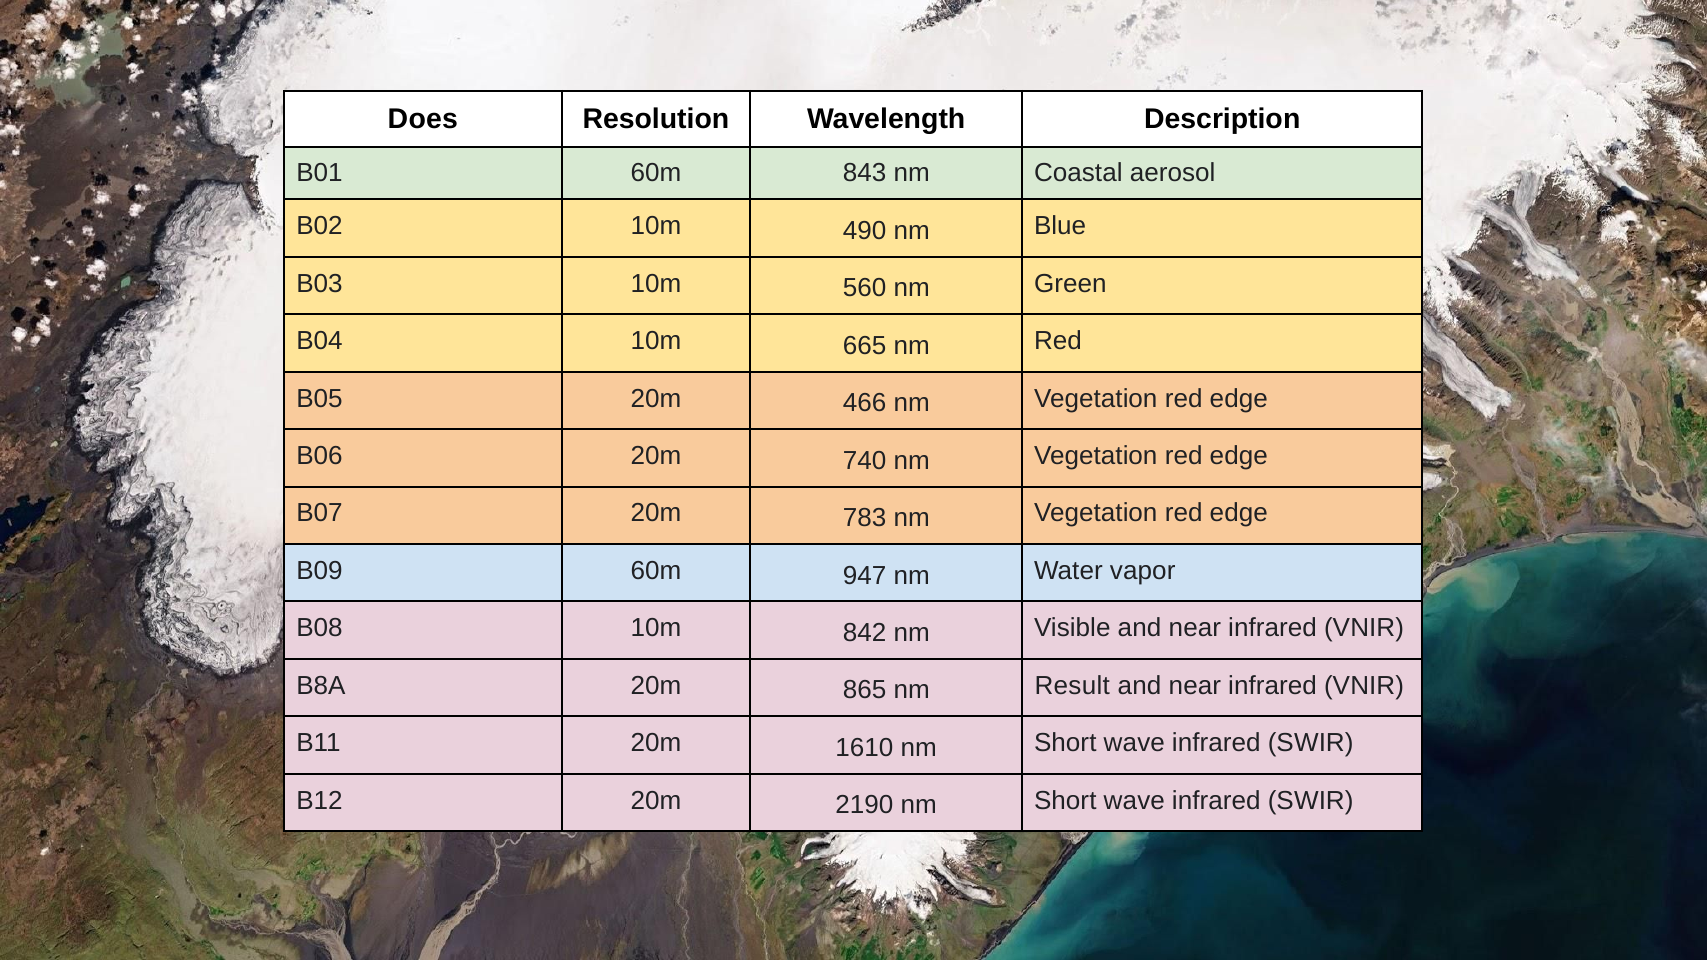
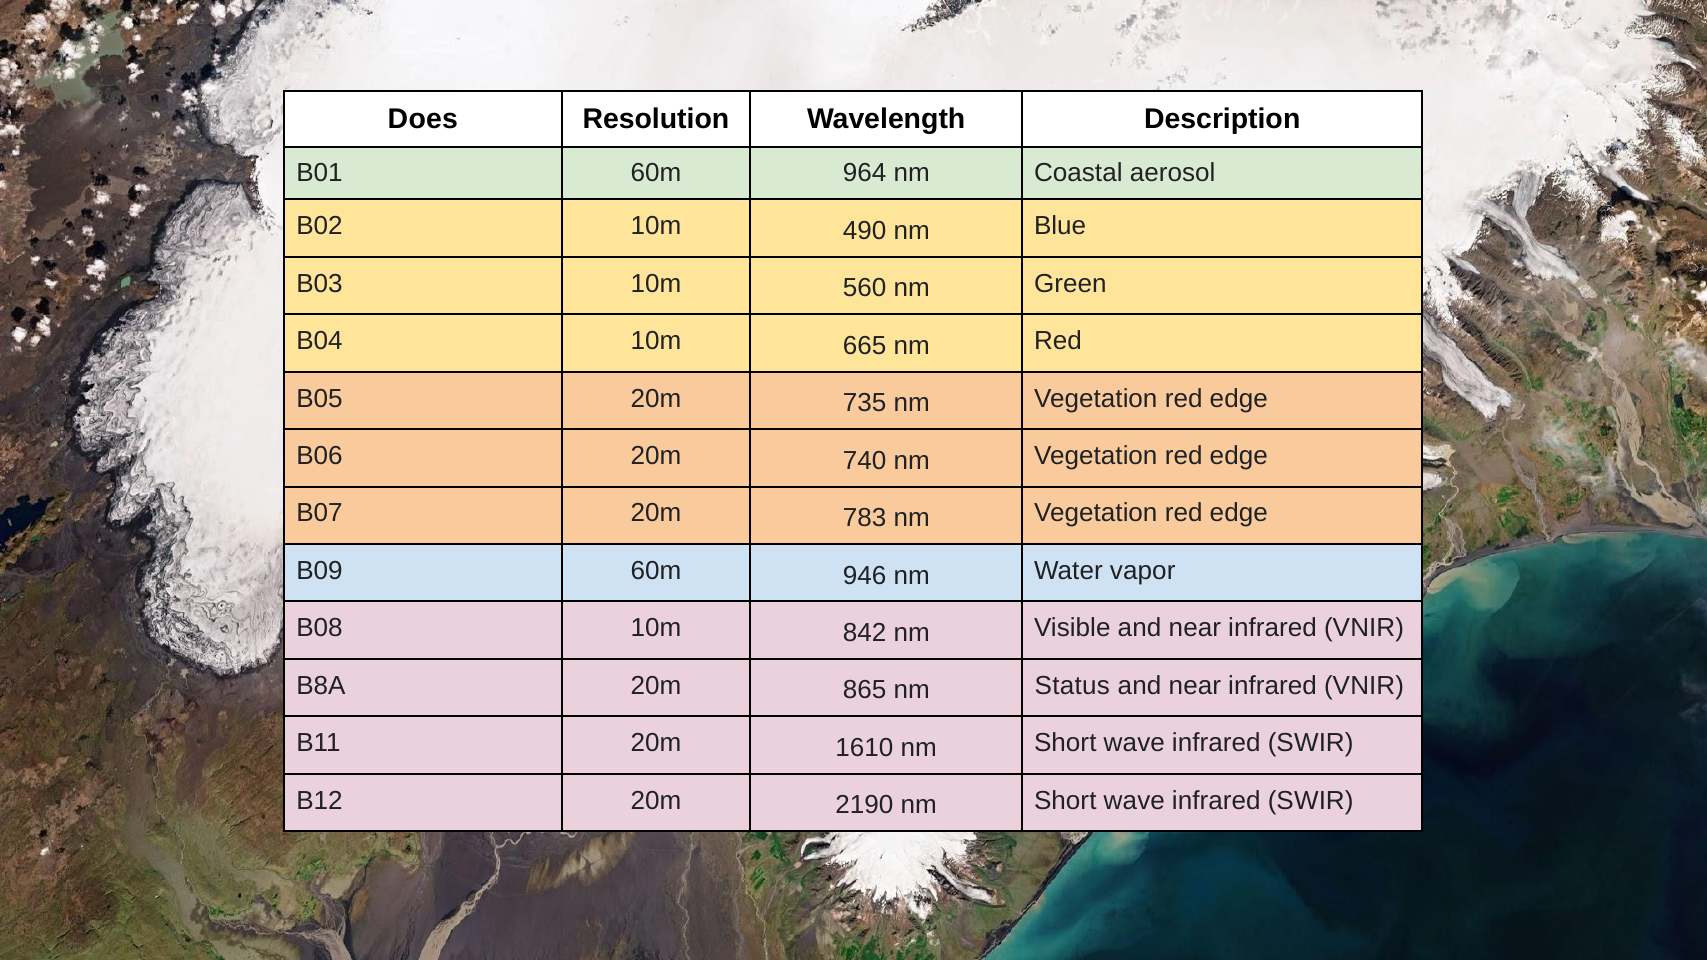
843: 843 -> 964
466: 466 -> 735
947: 947 -> 946
Result: Result -> Status
